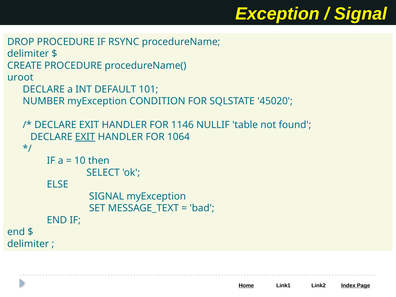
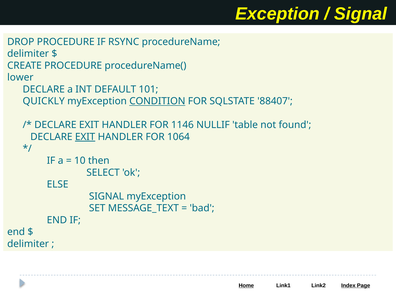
uroot: uroot -> lower
NUMBER: NUMBER -> QUICKLY
CONDITION underline: none -> present
45020: 45020 -> 88407
